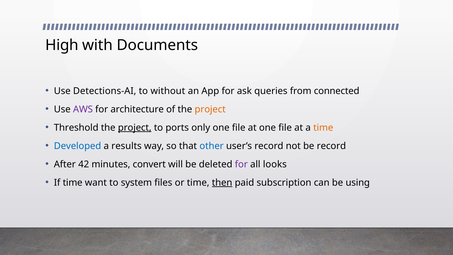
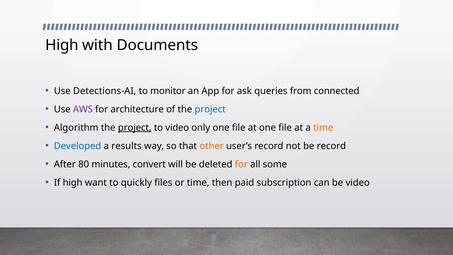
without: without -> monitor
project at (210, 109) colour: orange -> blue
Threshold: Threshold -> Algorithm
to ports: ports -> video
other colour: blue -> orange
42: 42 -> 80
for at (241, 164) colour: purple -> orange
looks: looks -> some
If time: time -> high
system: system -> quickly
then underline: present -> none
be using: using -> video
